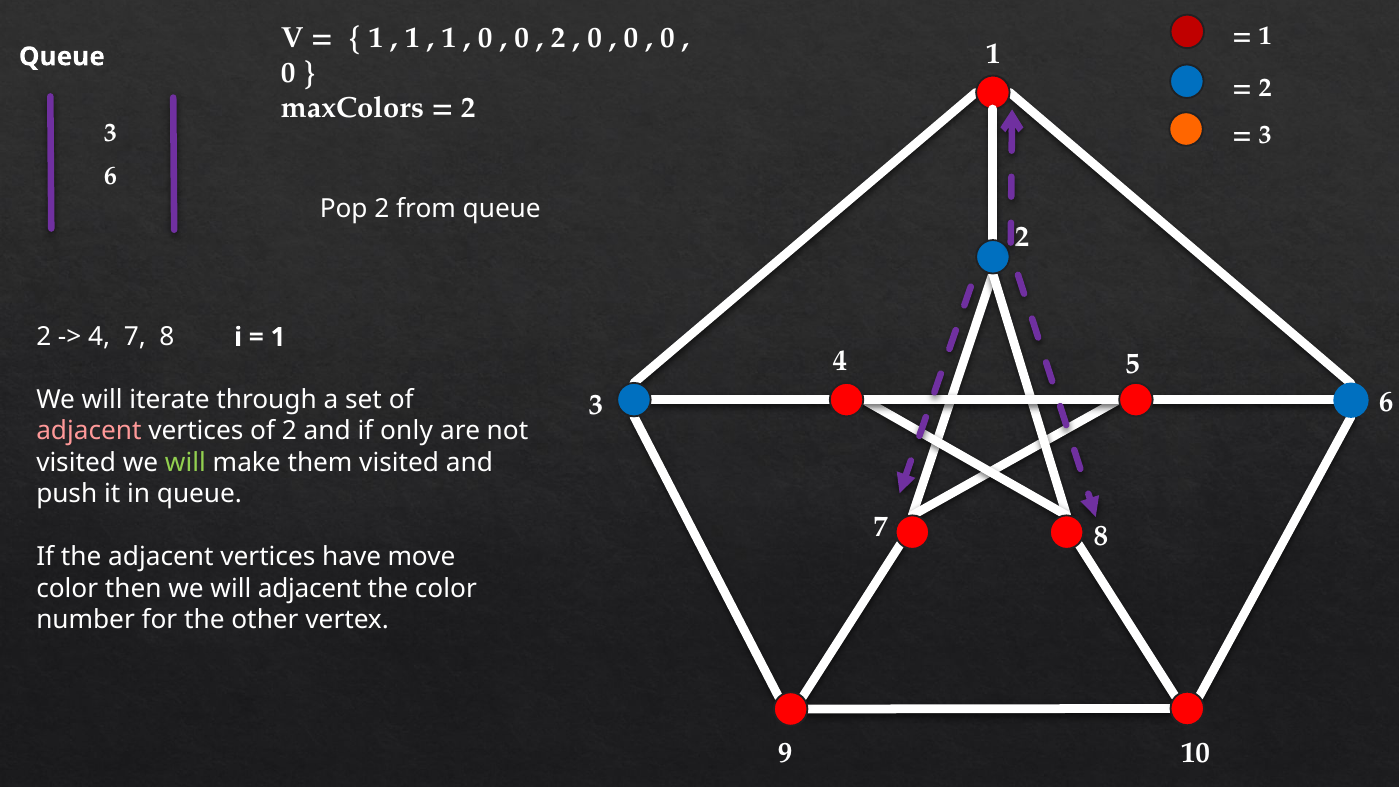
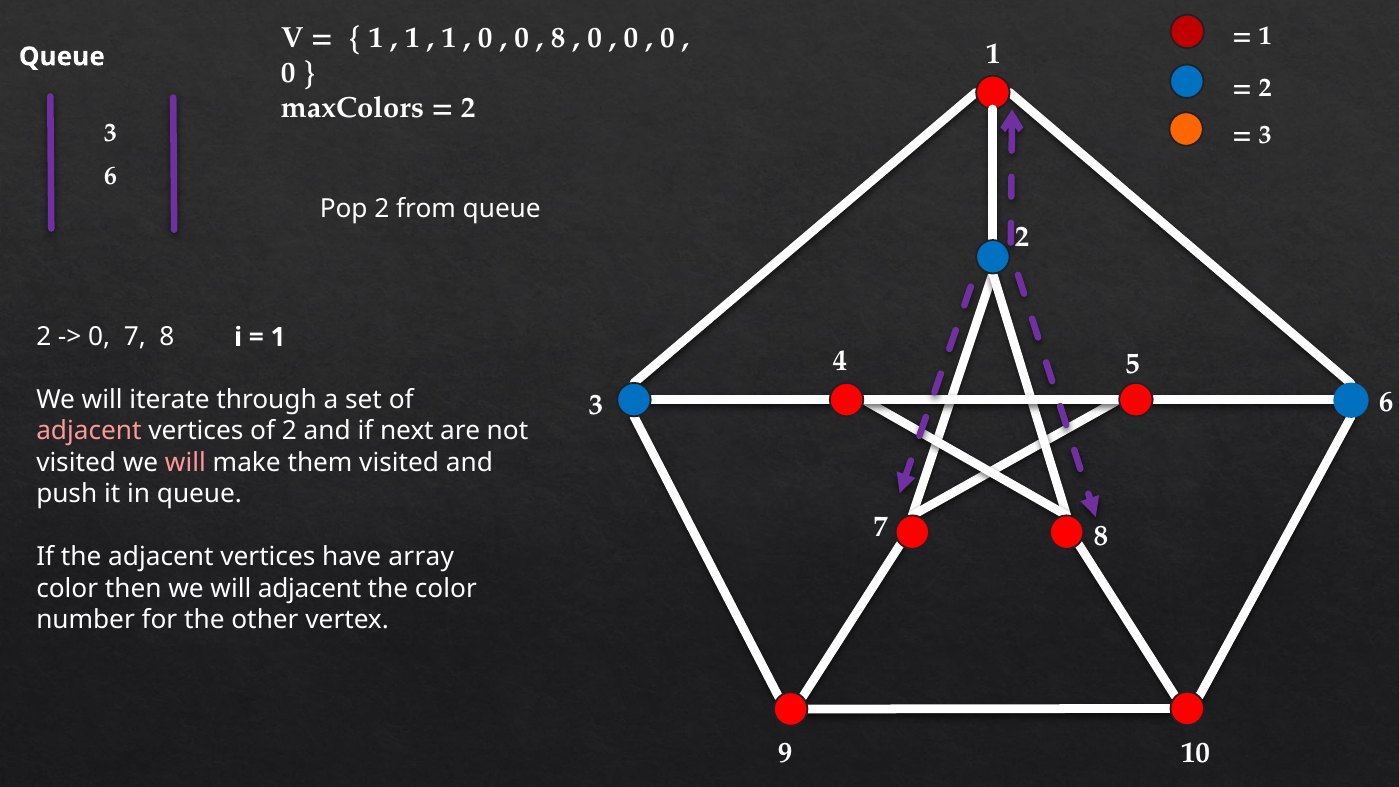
2 at (558, 38): 2 -> 8
4 at (99, 337): 4 -> 0
only: only -> next
will at (185, 463) colour: light green -> pink
move: move -> array
